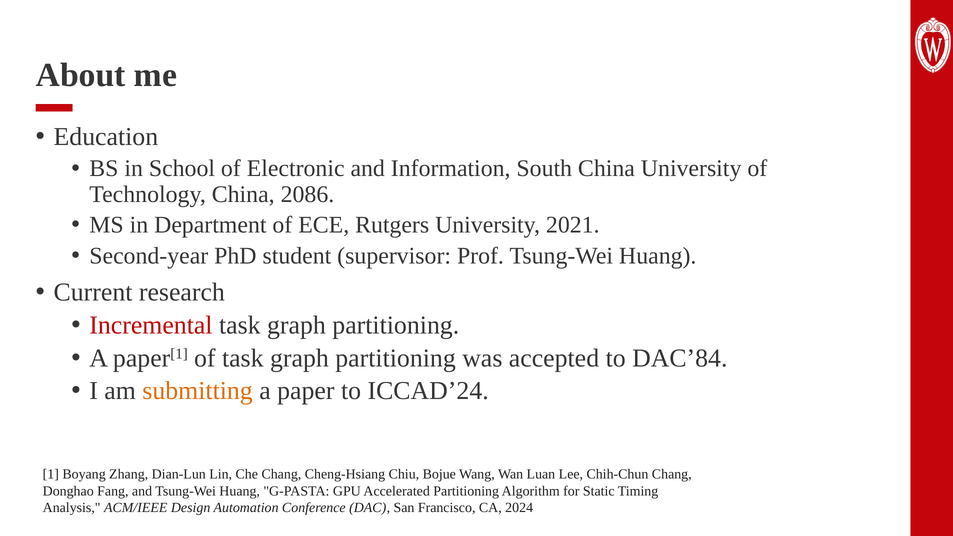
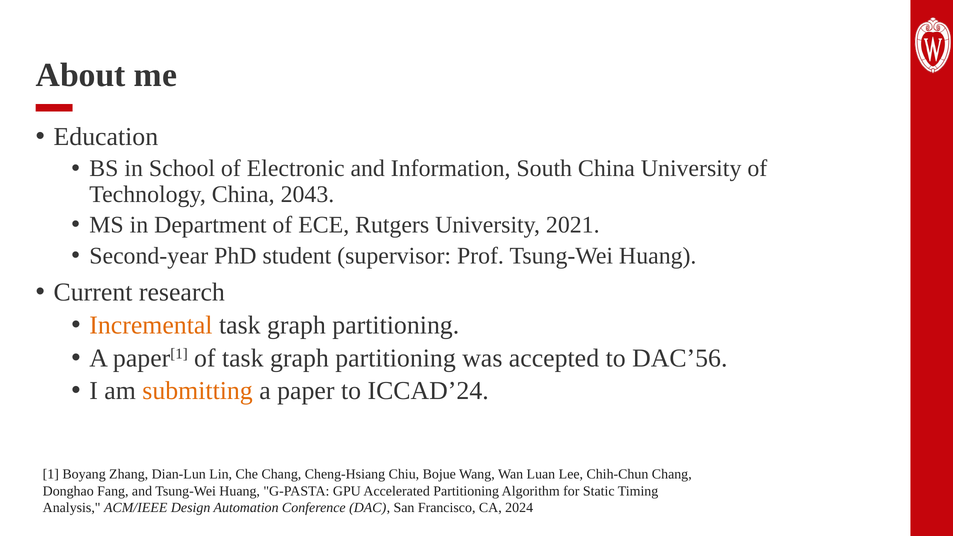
2086: 2086 -> 2043
Incremental colour: red -> orange
DAC’84: DAC’84 -> DAC’56
